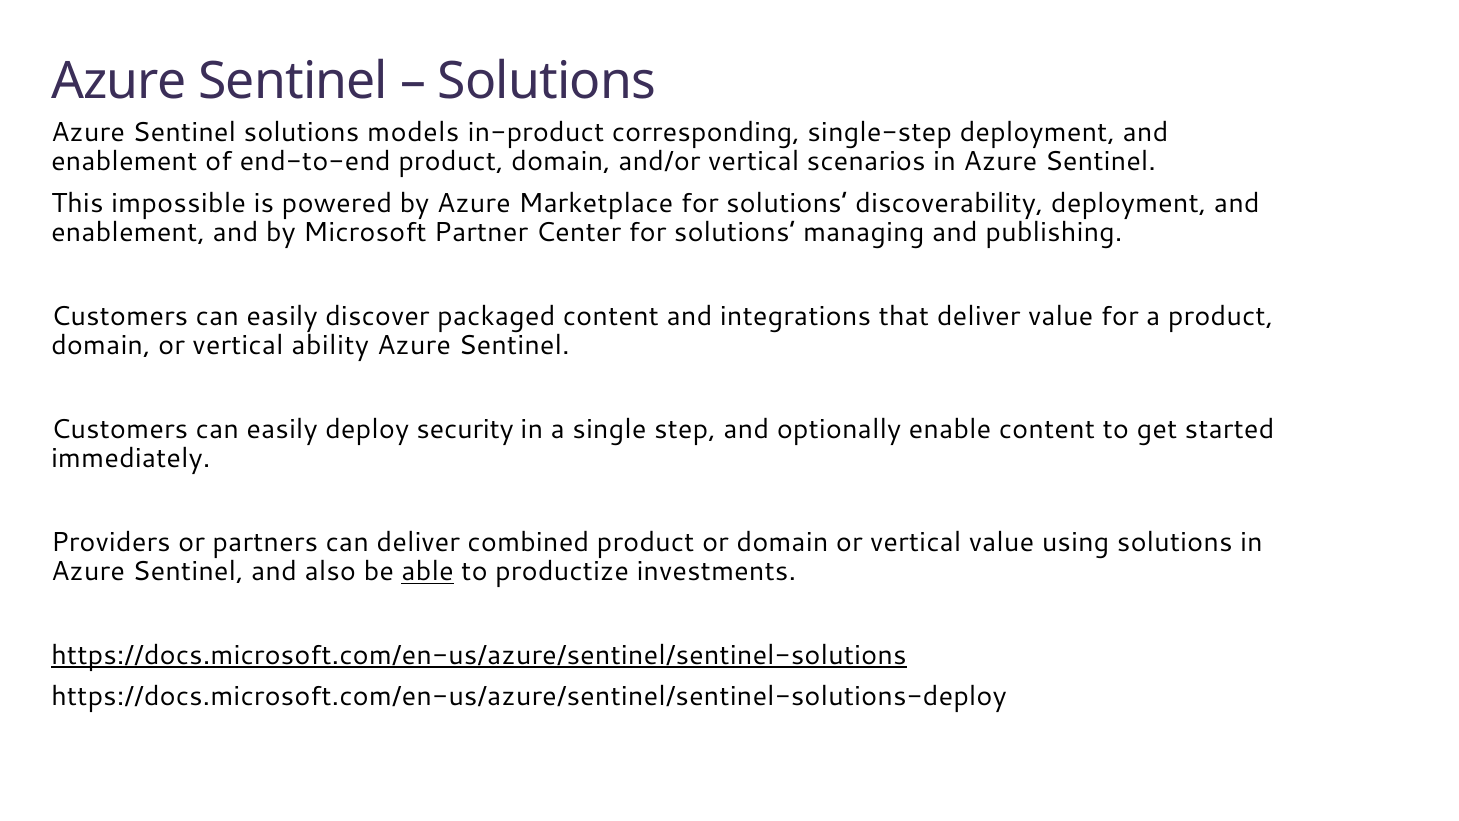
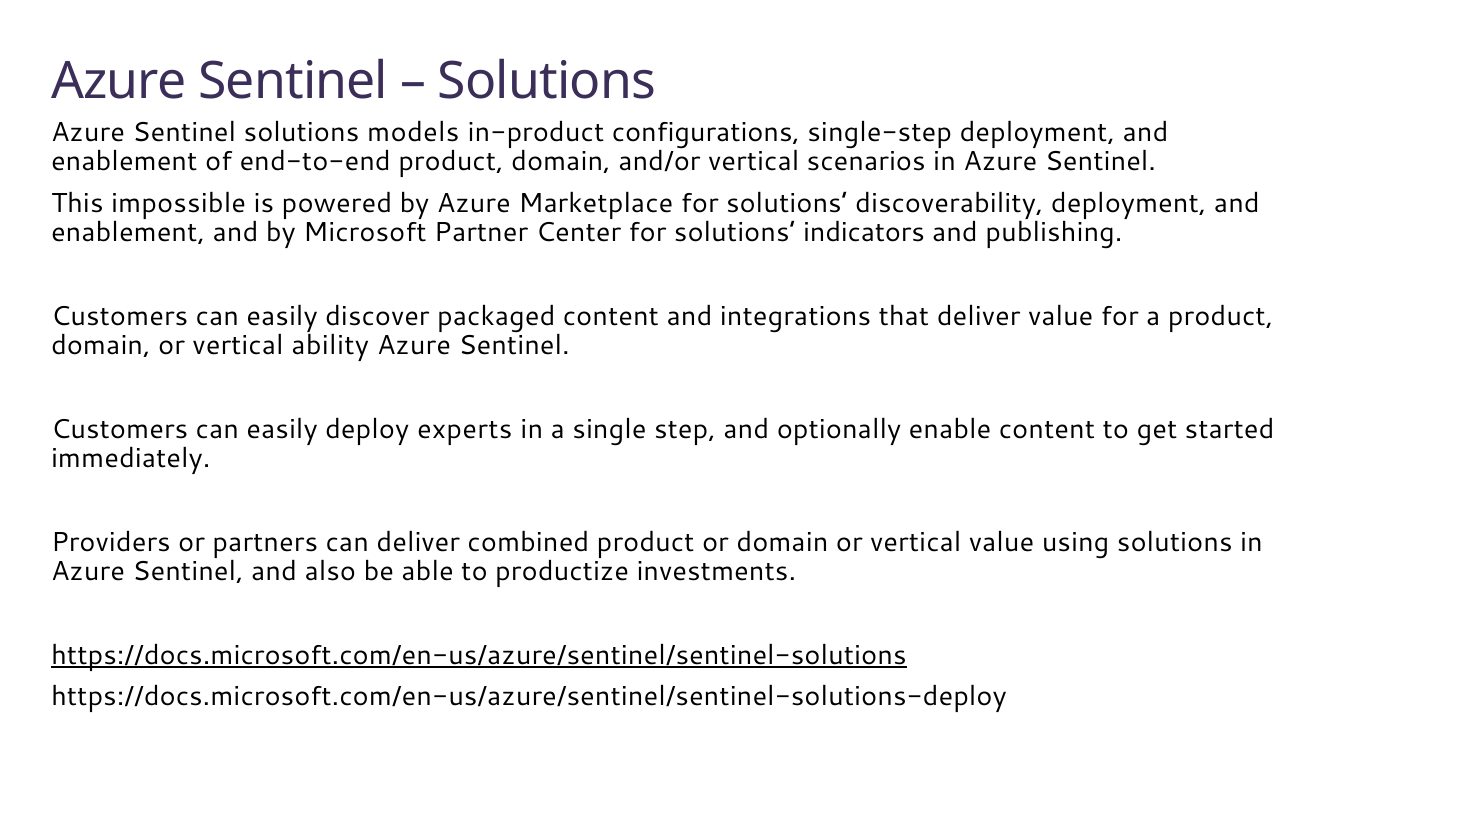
corresponding: corresponding -> configurations
managing: managing -> indicators
security: security -> experts
able underline: present -> none
